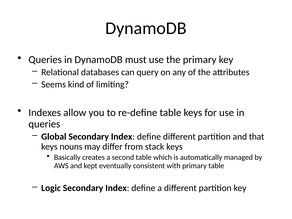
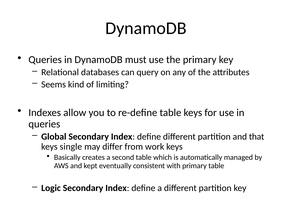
nouns: nouns -> single
stack: stack -> work
